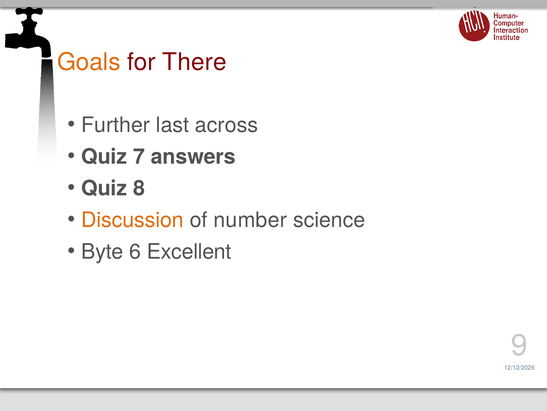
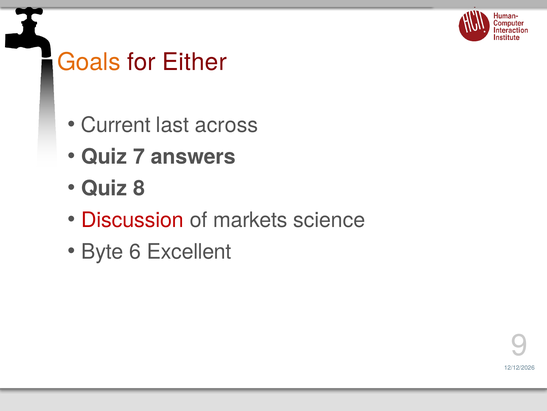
There: There -> Either
Further: Further -> Current
Discussion colour: orange -> red
number: number -> markets
